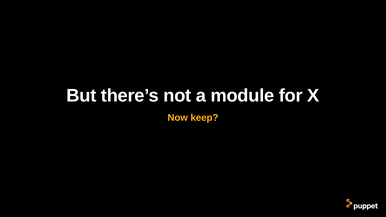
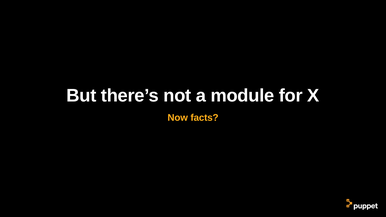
keep: keep -> facts
